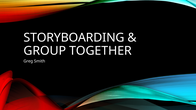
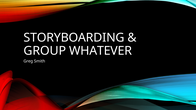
TOGETHER: TOGETHER -> WHATEVER
